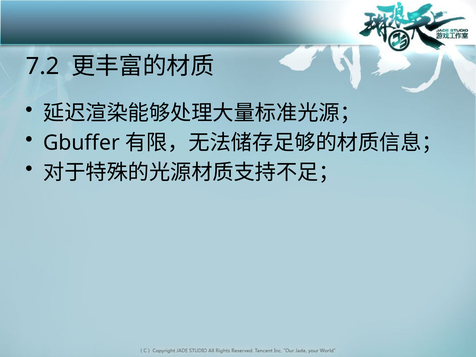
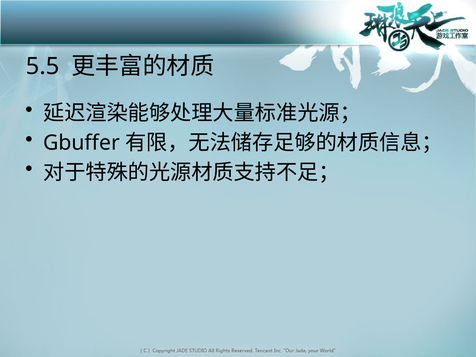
7.2: 7.2 -> 5.5
